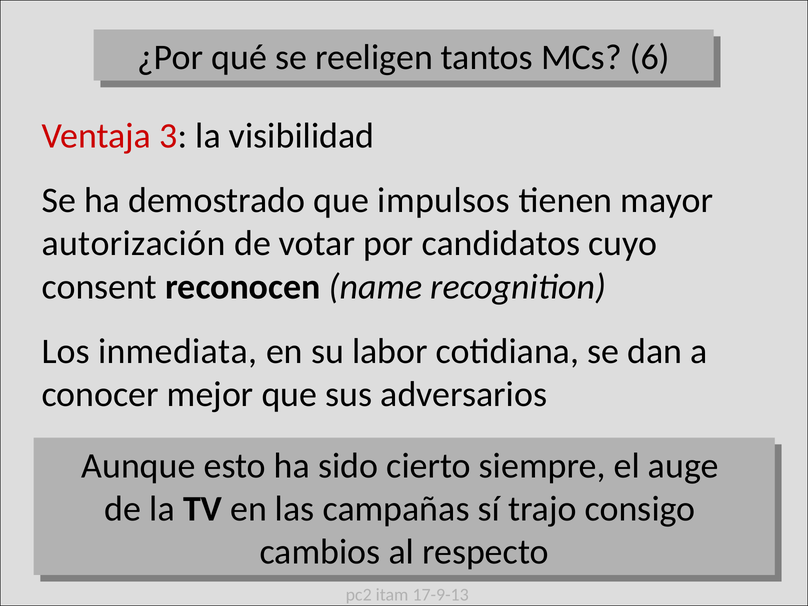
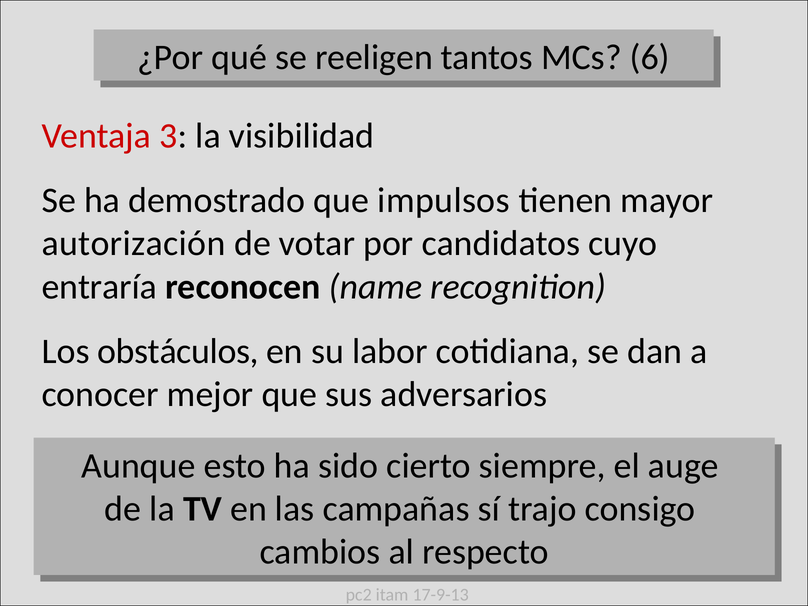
consent: consent -> entraría
inmediata: inmediata -> obstáculos
